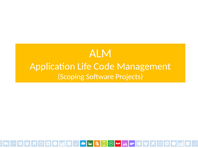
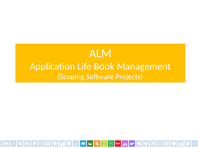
Code: Code -> Book
